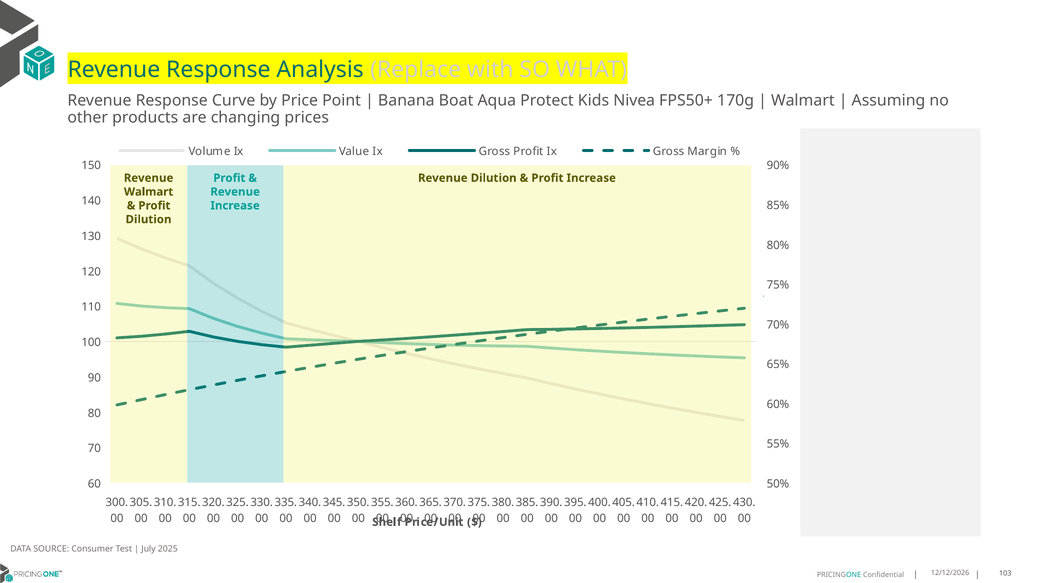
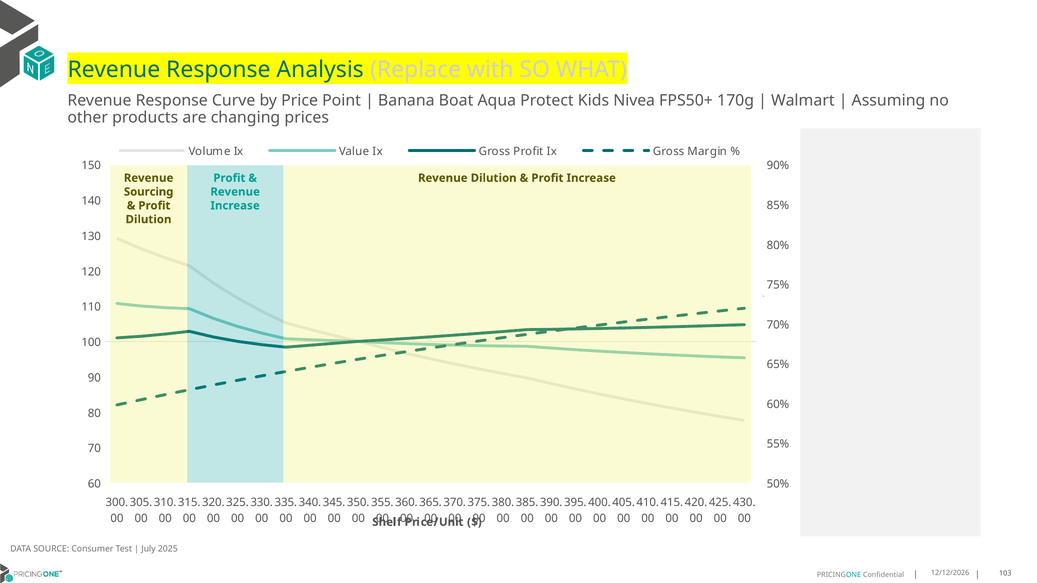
Walmart at (149, 192): Walmart -> Sourcing
